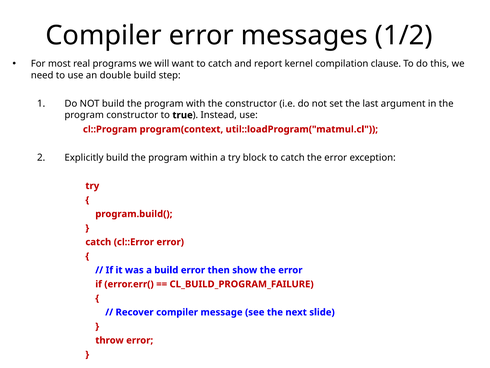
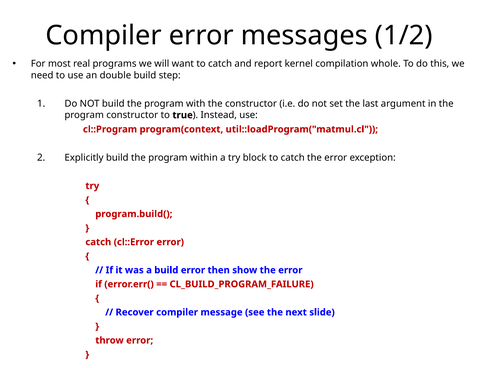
clause: clause -> whole
